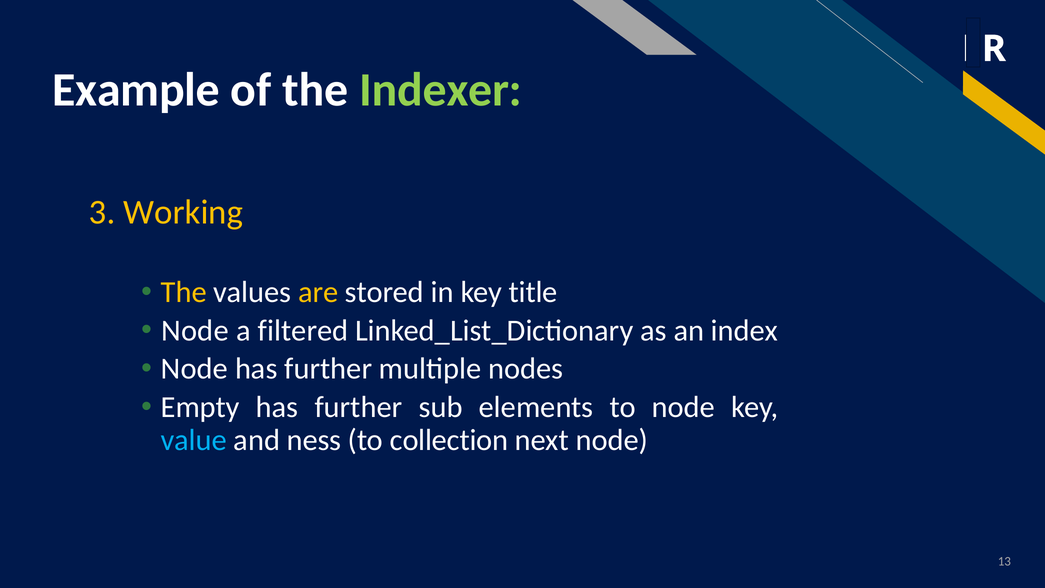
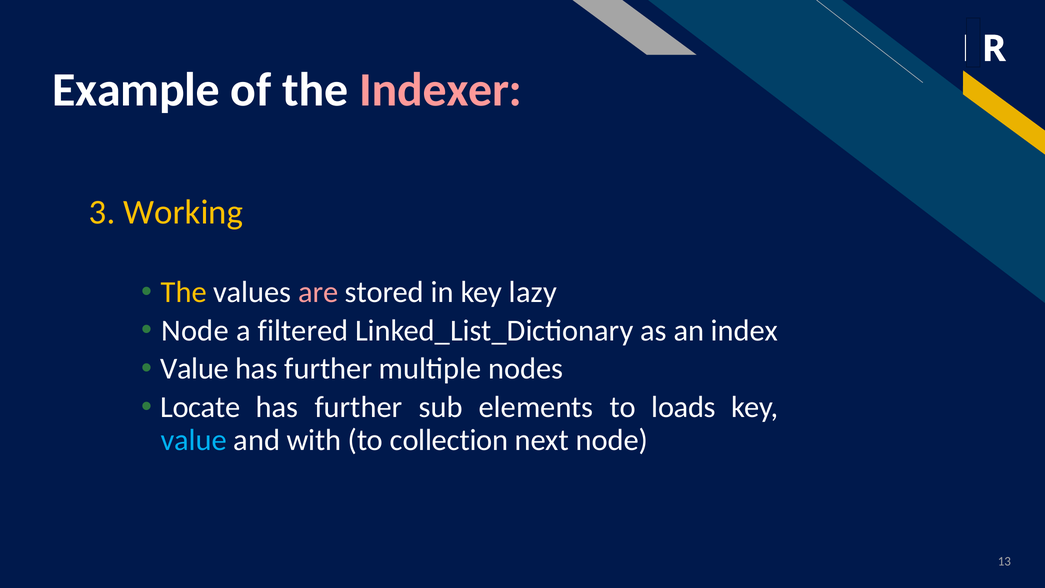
Indexer colour: light green -> pink
are colour: yellow -> pink
title: title -> lazy
Node at (194, 369): Node -> Value
Empty: Empty -> Locate
to node: node -> loads
ness: ness -> with
